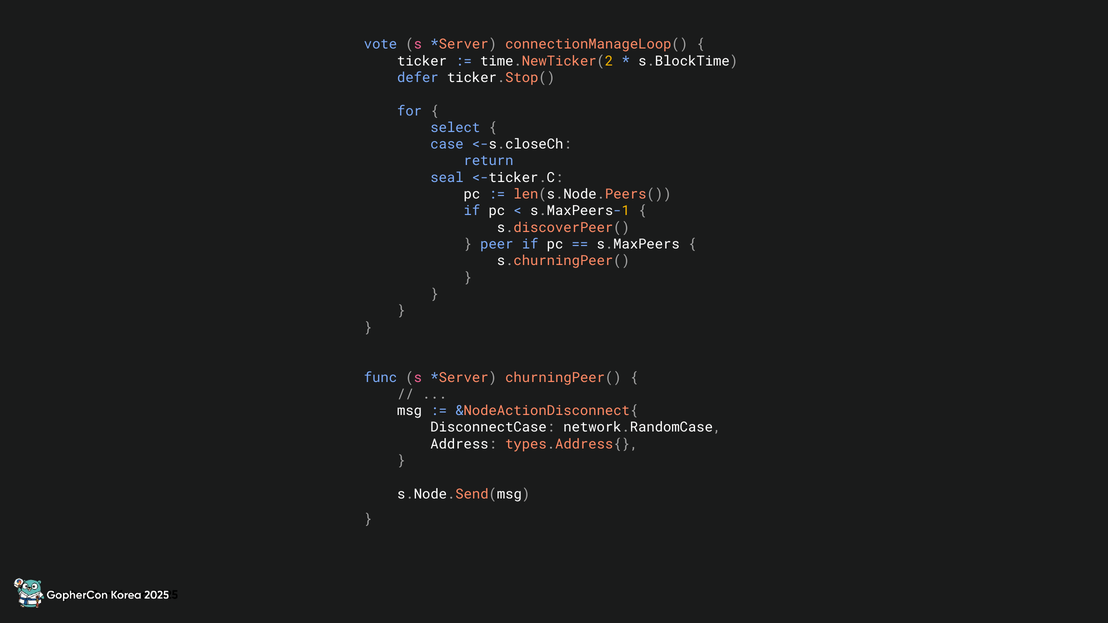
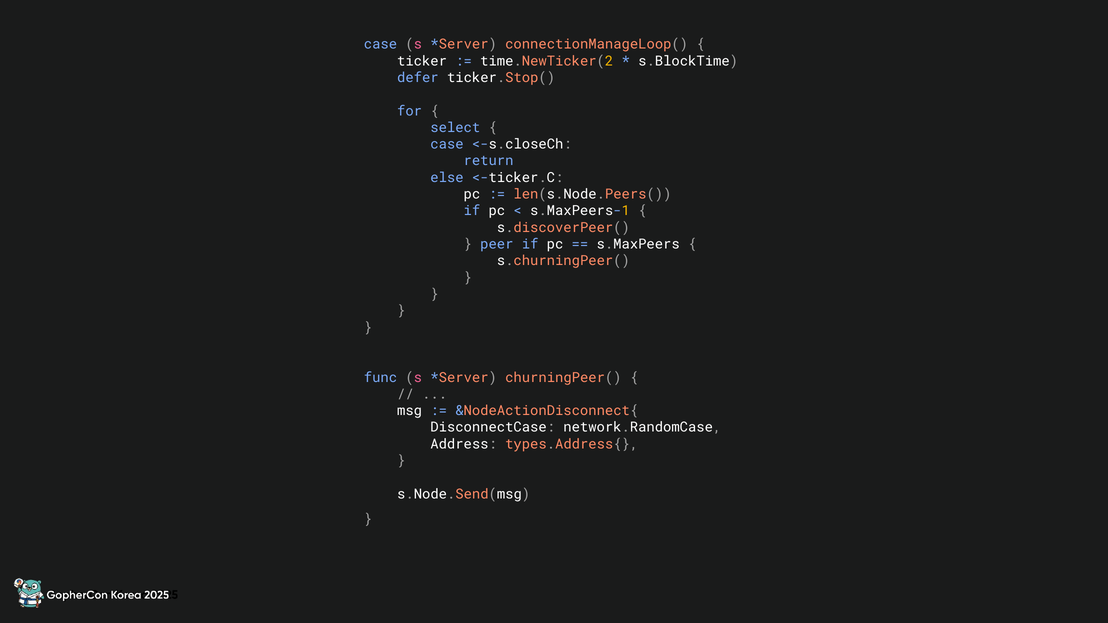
vote at (380, 44): vote -> case
seal: seal -> else
